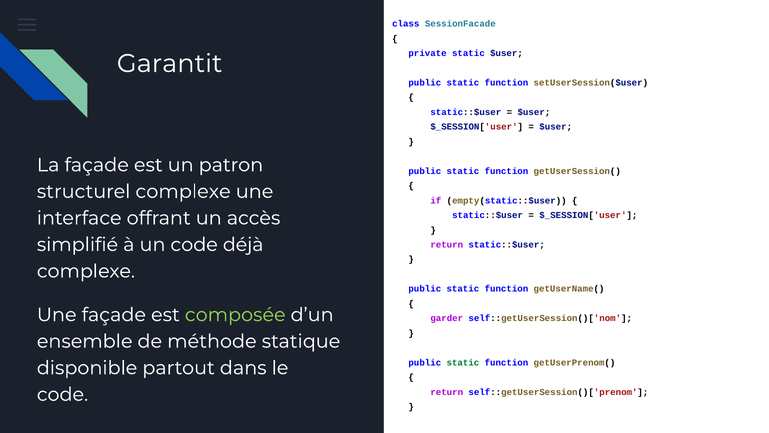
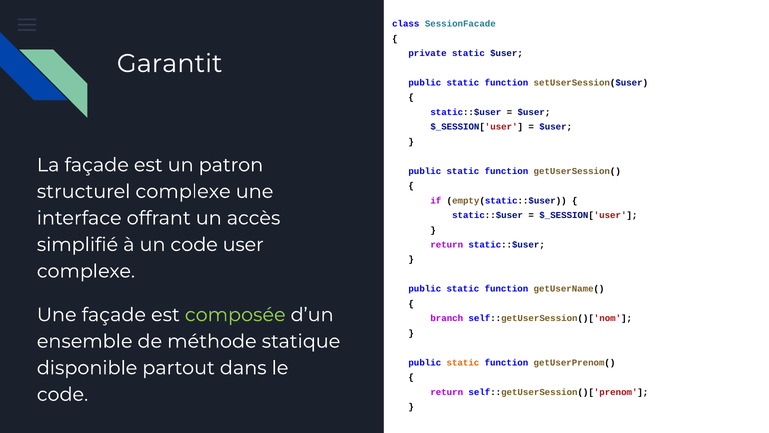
déjà: déjà -> user
garder: garder -> branch
static at (463, 362) colour: green -> orange
